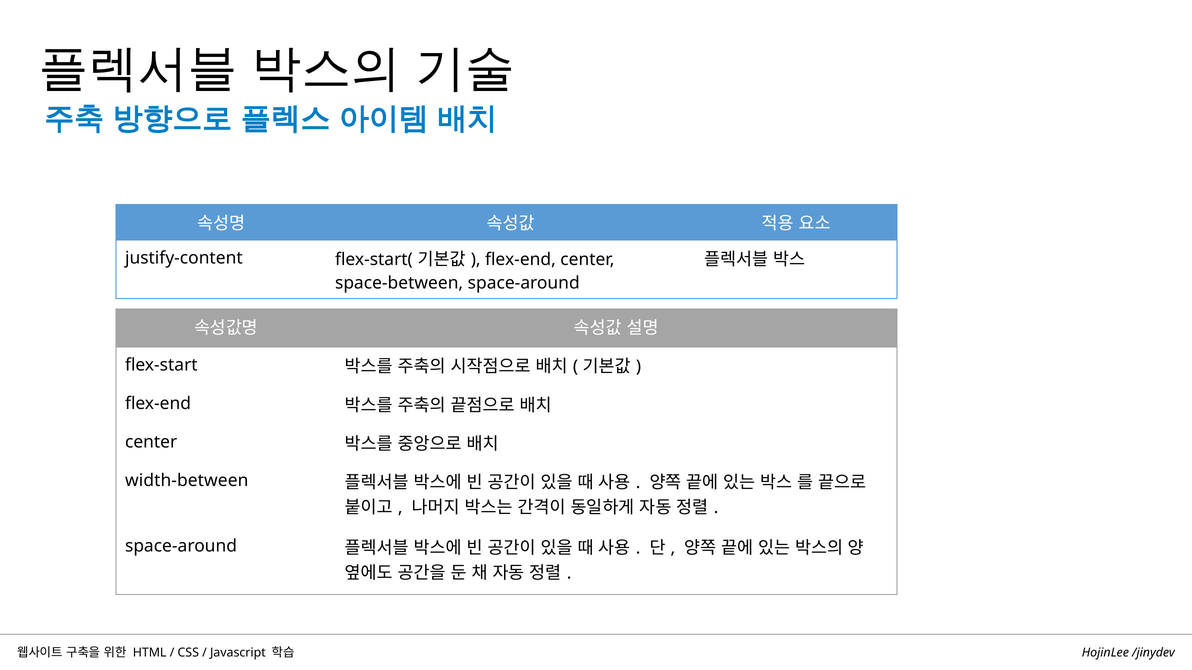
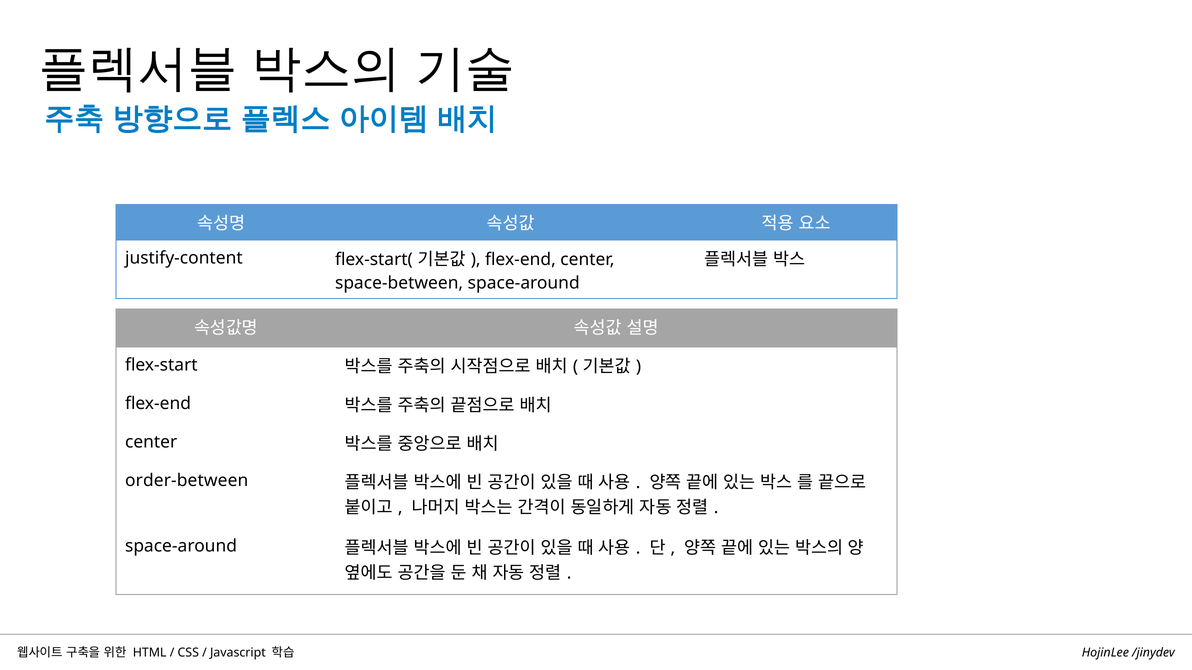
width-between: width-between -> order-between
